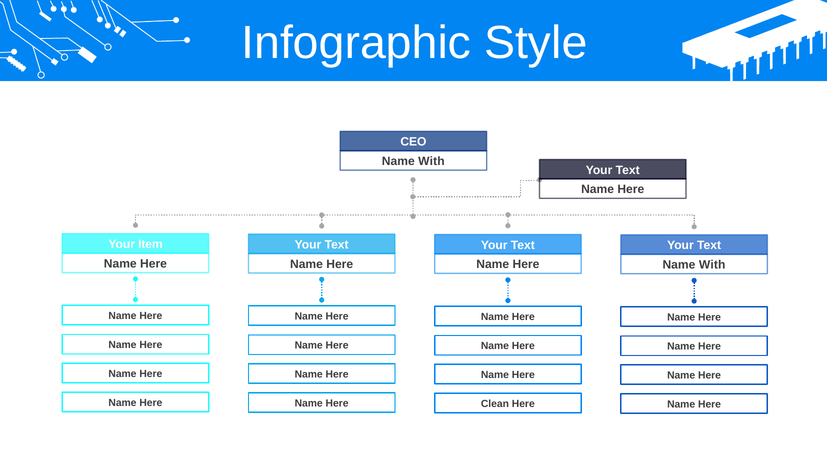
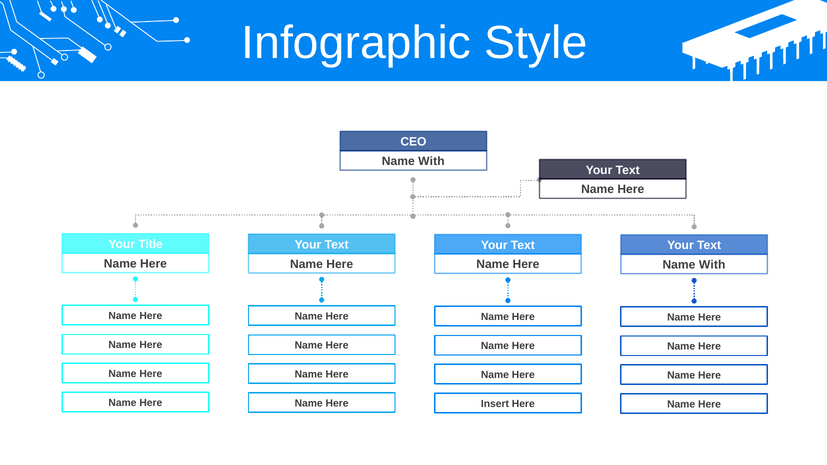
Item: Item -> Title
Clean: Clean -> Insert
